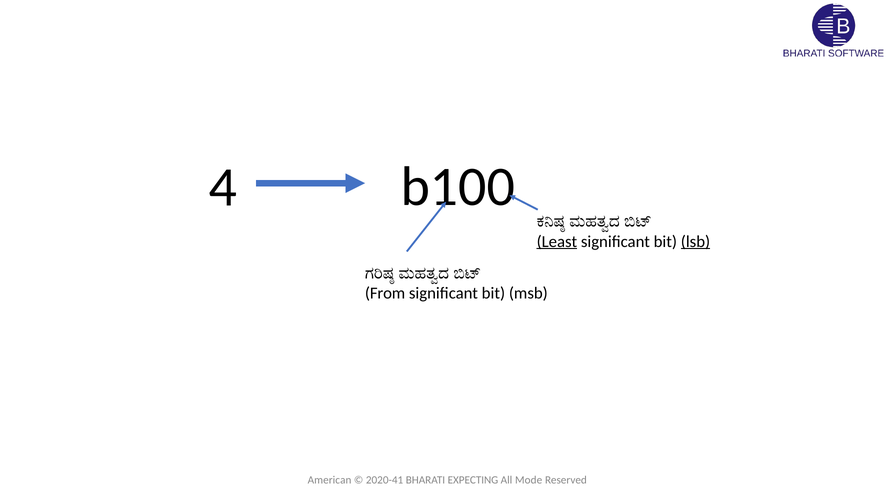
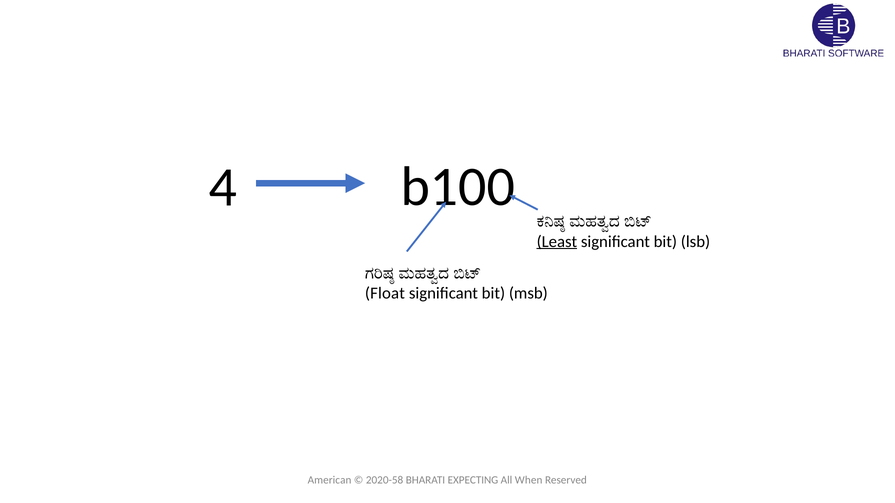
lsb underline: present -> none
From: From -> Float
2020-41: 2020-41 -> 2020-58
Mode: Mode -> When
